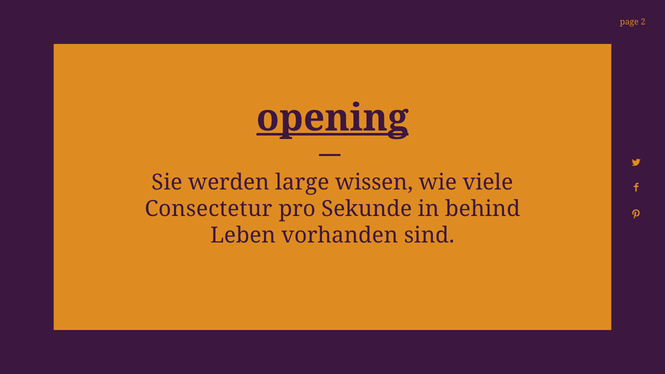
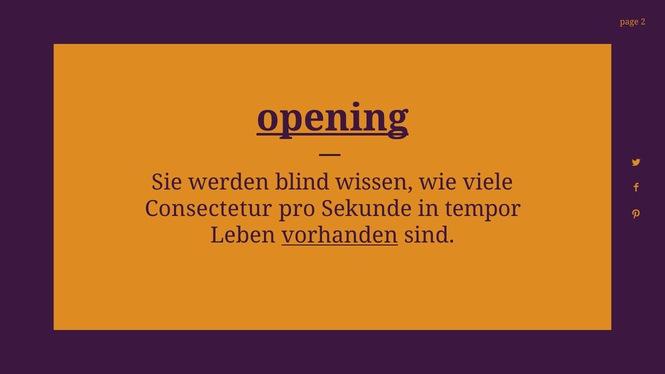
large: large -> blind
behind: behind -> tempor
vorhanden underline: none -> present
